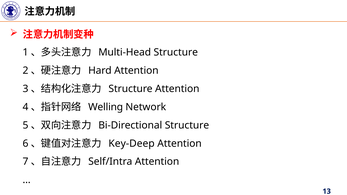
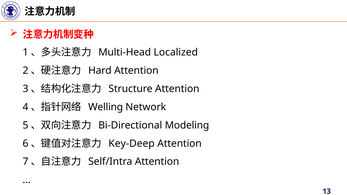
Multi-Head Structure: Structure -> Localized
Bi-Directional Structure: Structure -> Modeling
